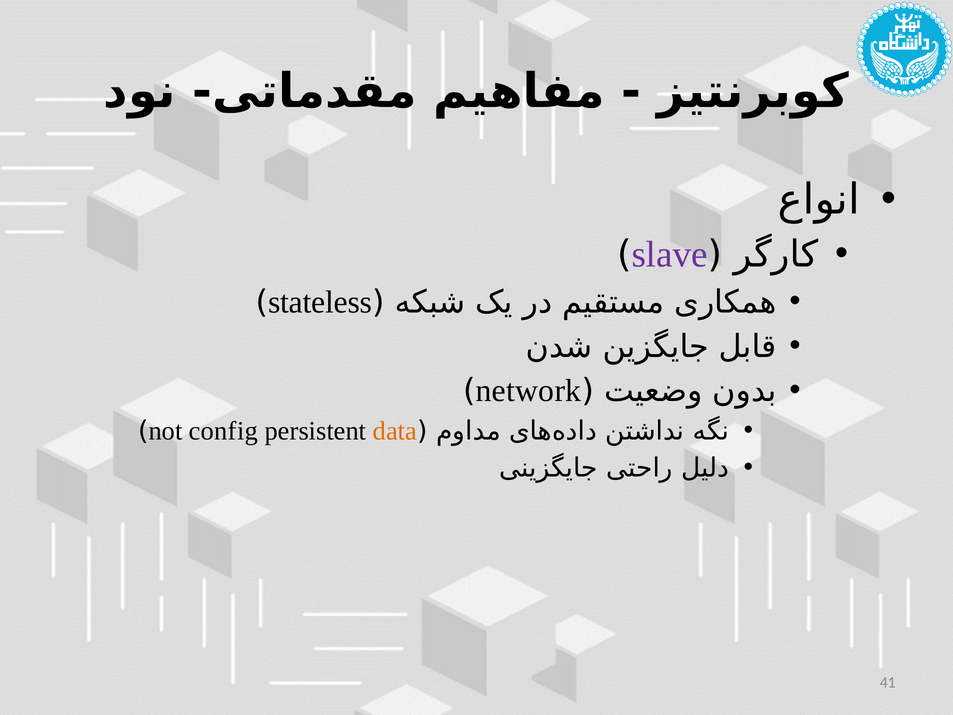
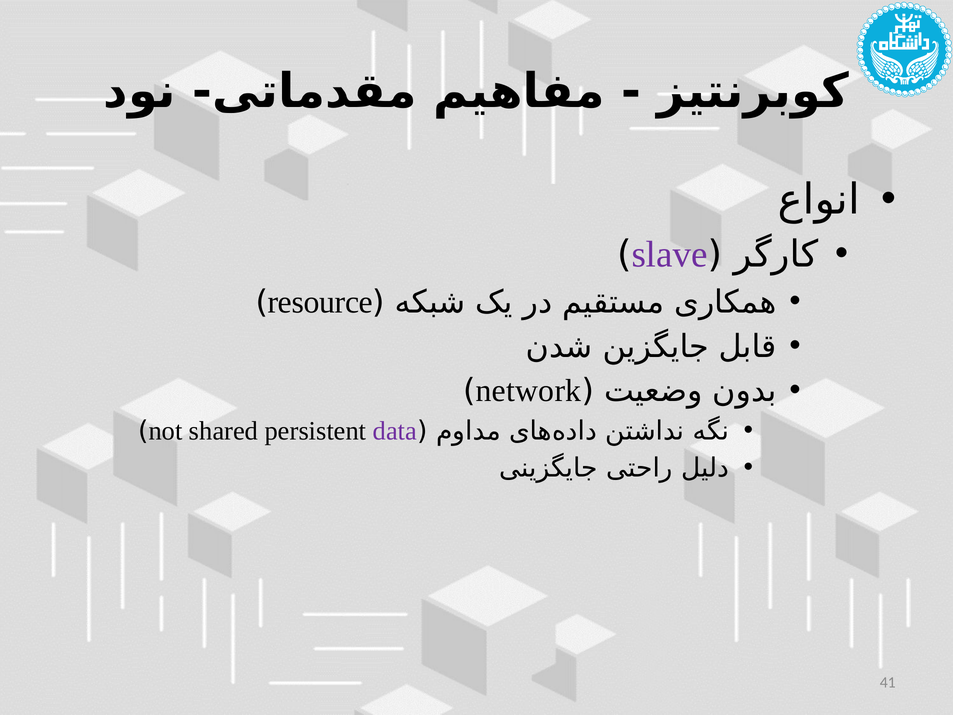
stateless: stateless -> resource
config: config -> shared
data colour: orange -> purple
